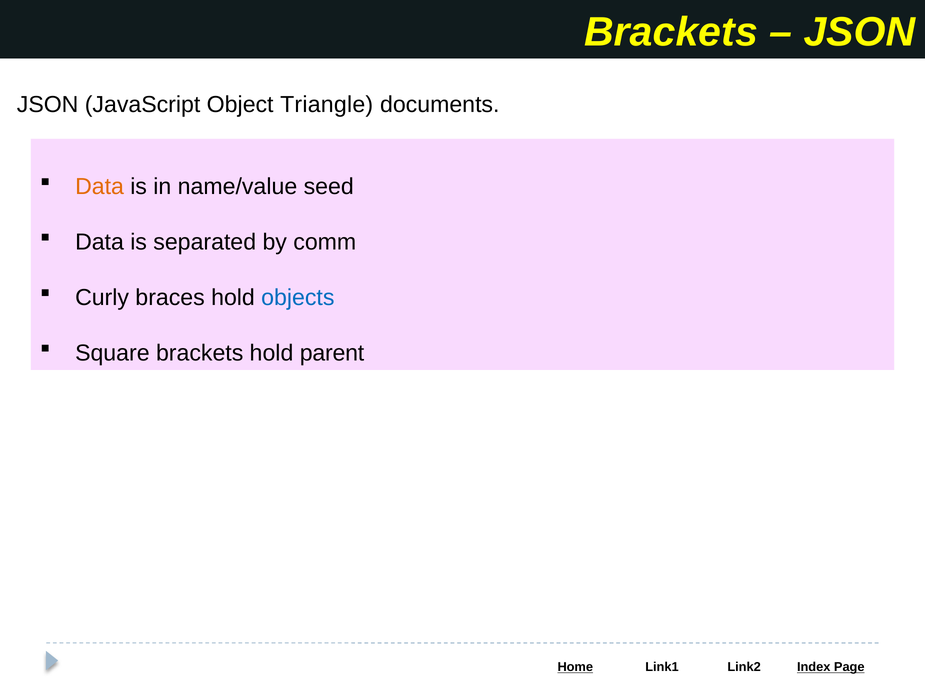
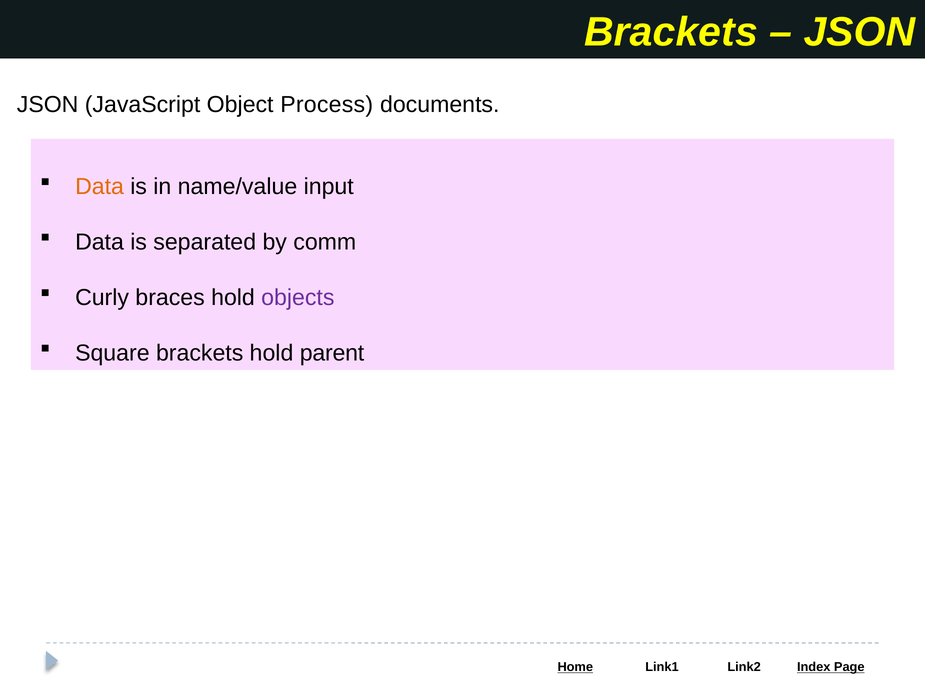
Triangle: Triangle -> Process
seed: seed -> input
objects colour: blue -> purple
